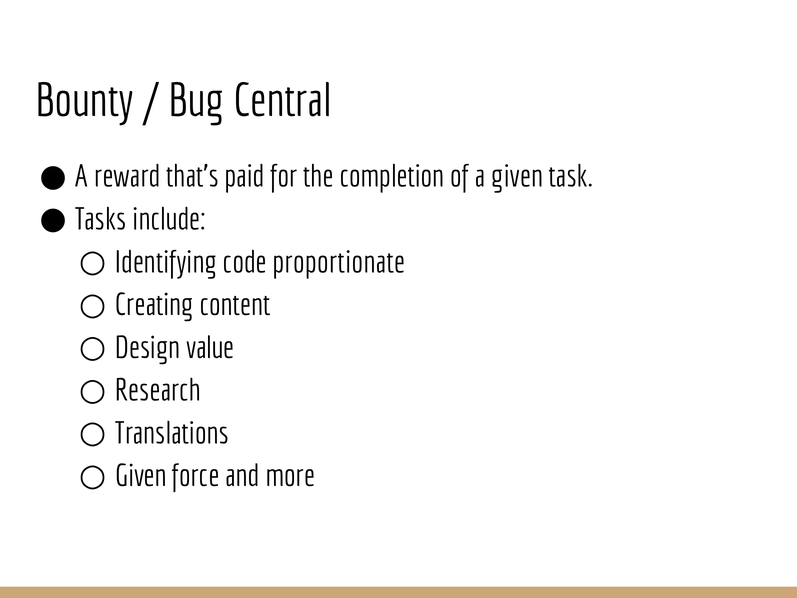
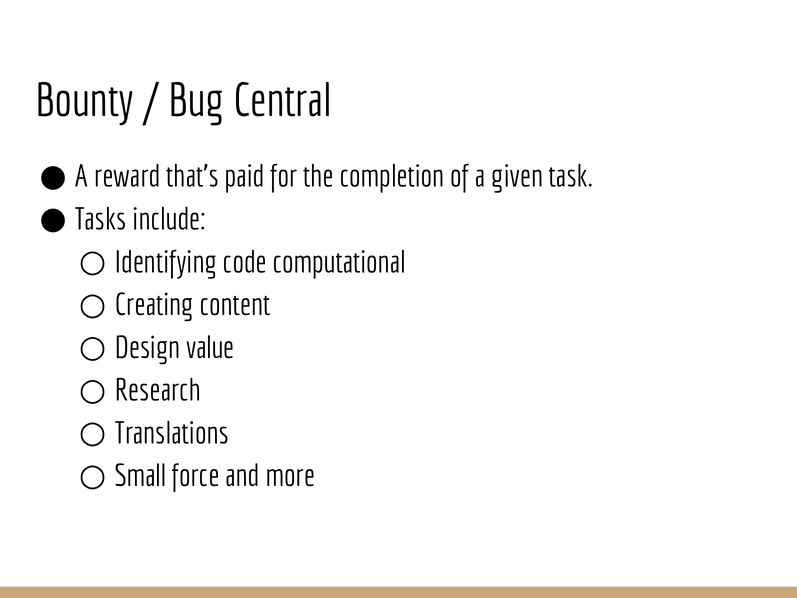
proportionate: proportionate -> computational
Given at (141, 476): Given -> Small
